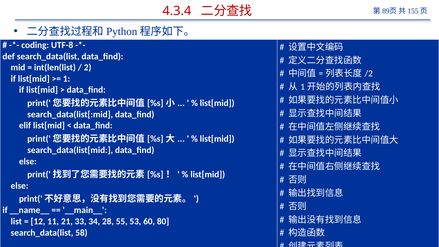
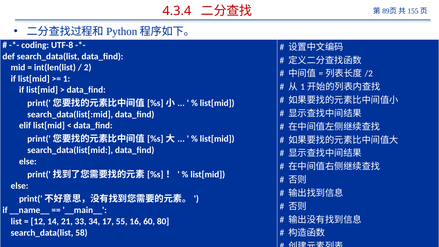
11: 11 -> 14
28: 28 -> 17
53: 53 -> 16
